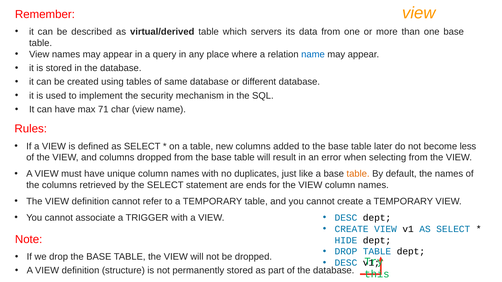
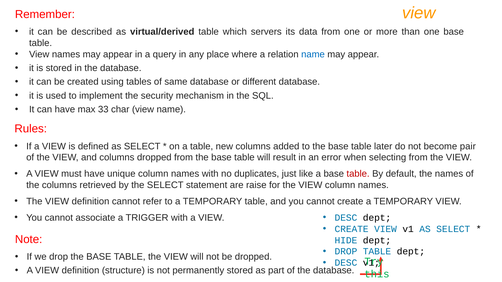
71: 71 -> 33
less: less -> pair
table at (358, 174) colour: orange -> red
ends: ends -> raise
